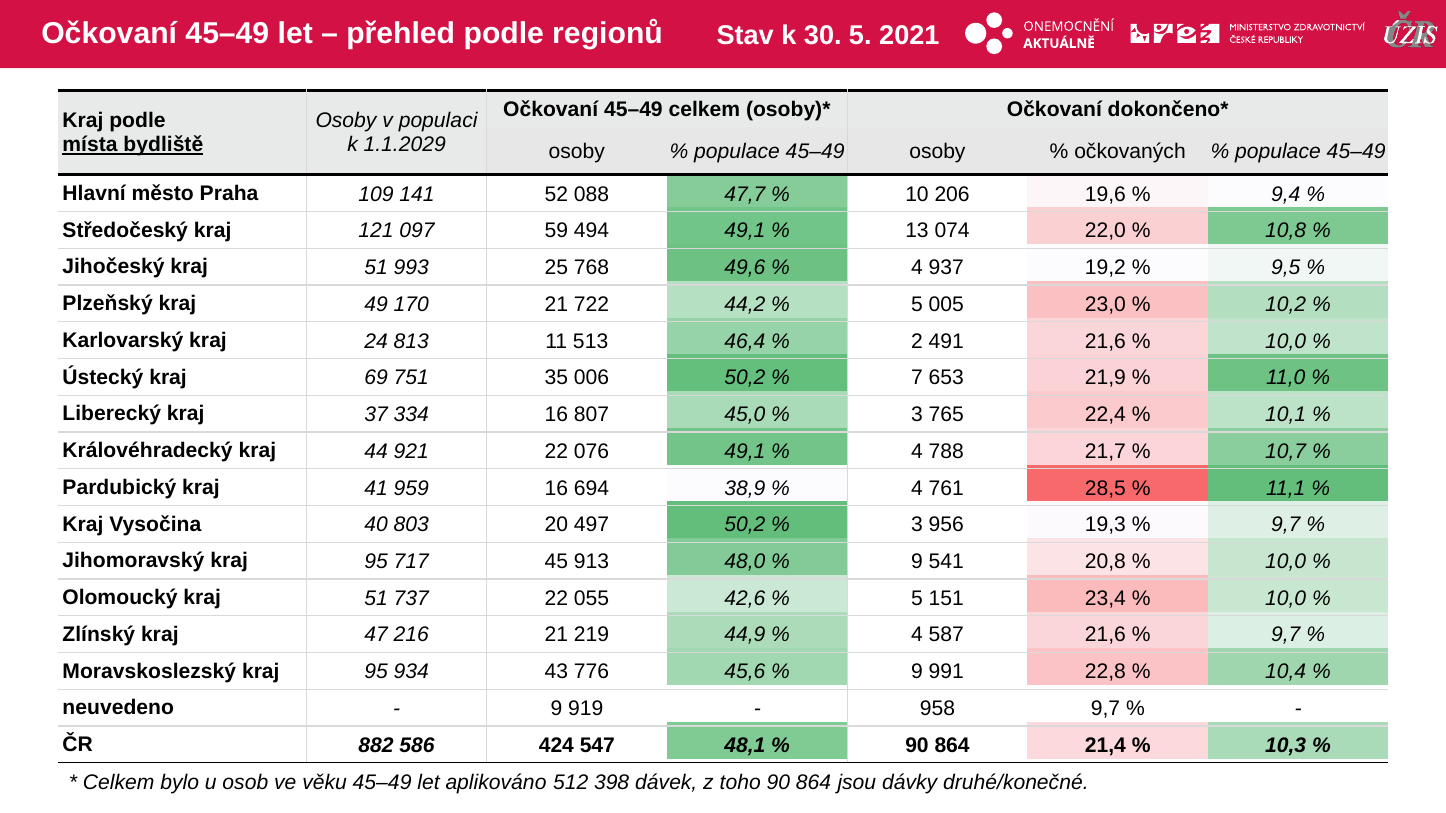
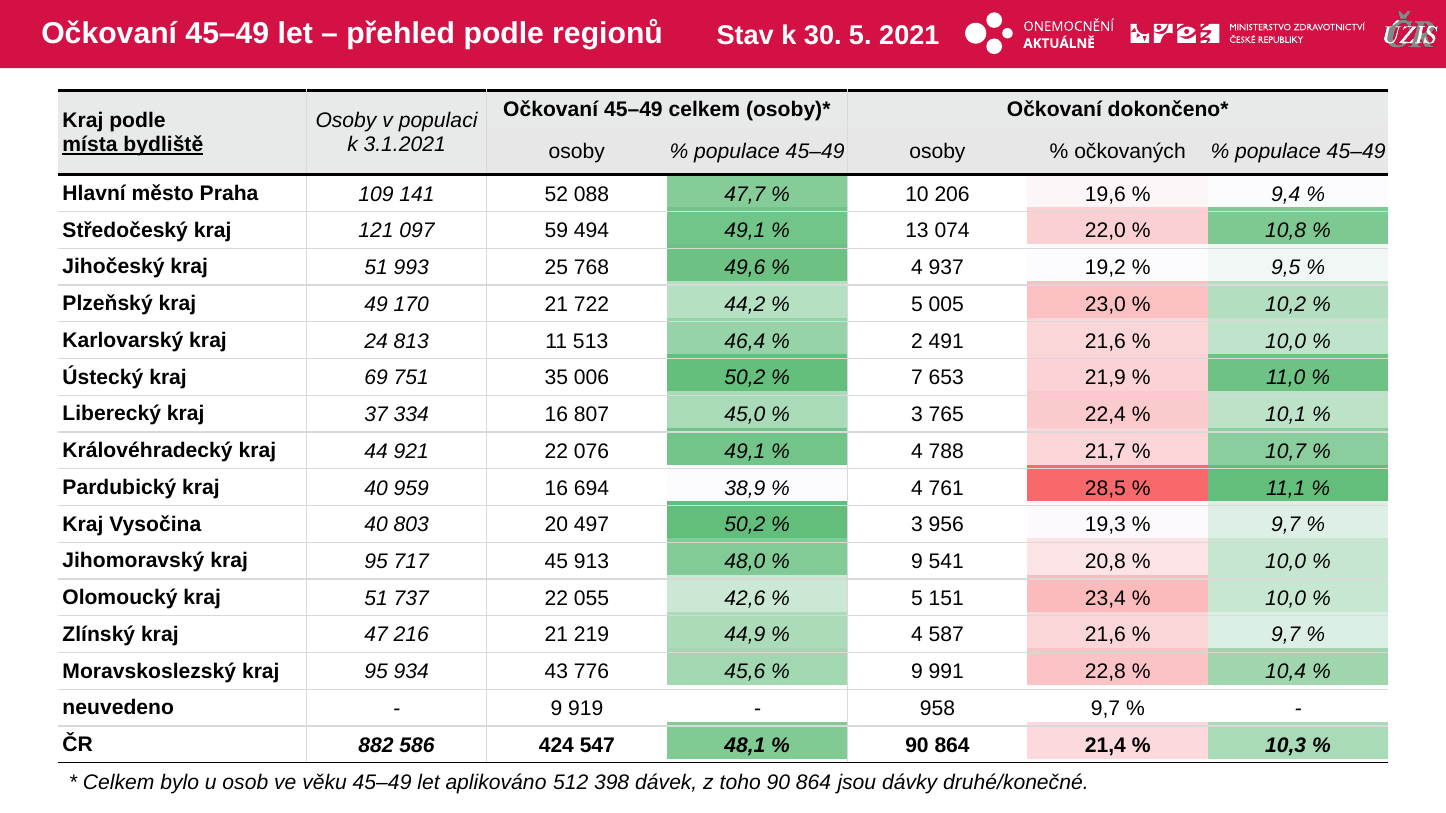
1.1.2029: 1.1.2029 -> 3.1.2021
kraj 41: 41 -> 40
